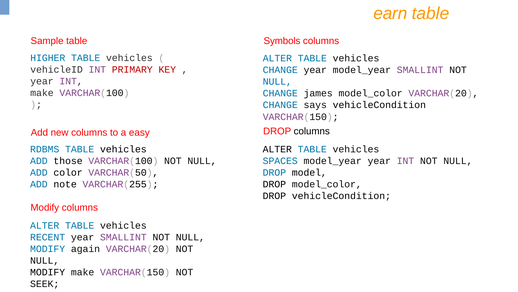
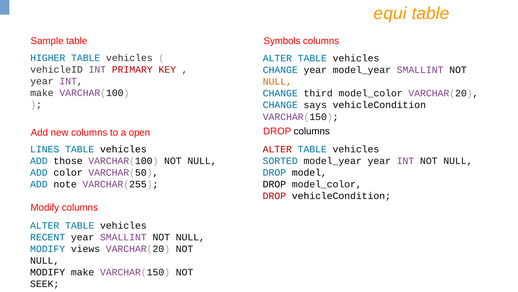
earn: earn -> equi
NULL at (277, 82) colour: blue -> orange
james: james -> third
easy: easy -> open
RDBMS: RDBMS -> LINES
ALTER at (277, 149) colour: black -> red
SPACES: SPACES -> SORTED
DROP at (274, 196) colour: black -> red
again: again -> views
